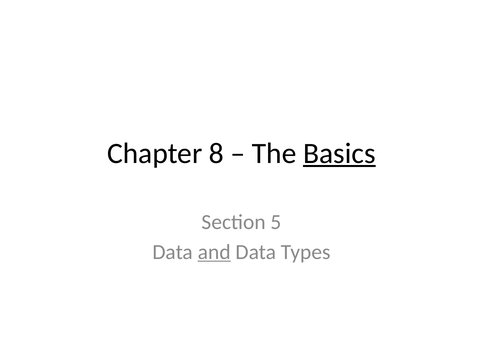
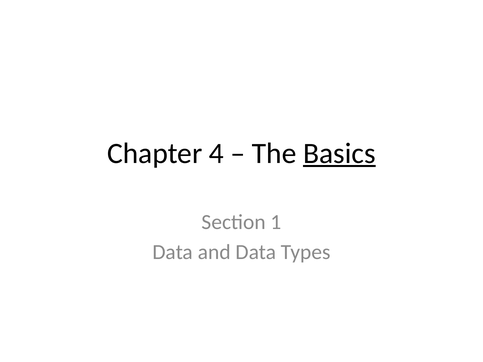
8: 8 -> 4
5: 5 -> 1
and underline: present -> none
